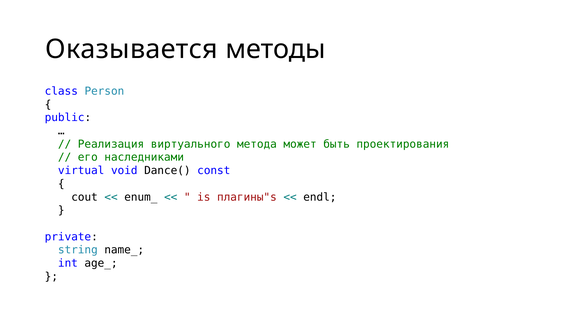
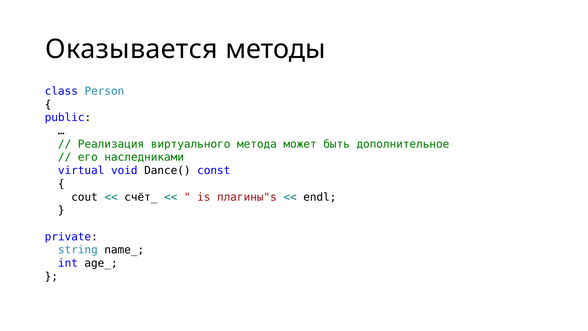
проектирования: проектирования -> дополнительное
enum_: enum_ -> счёт_
